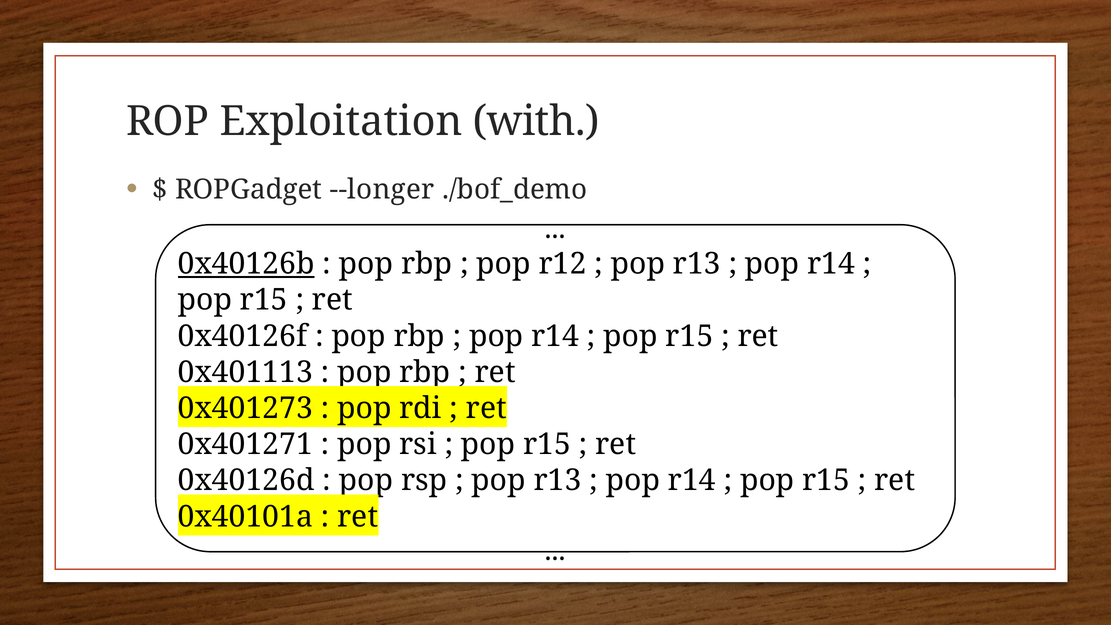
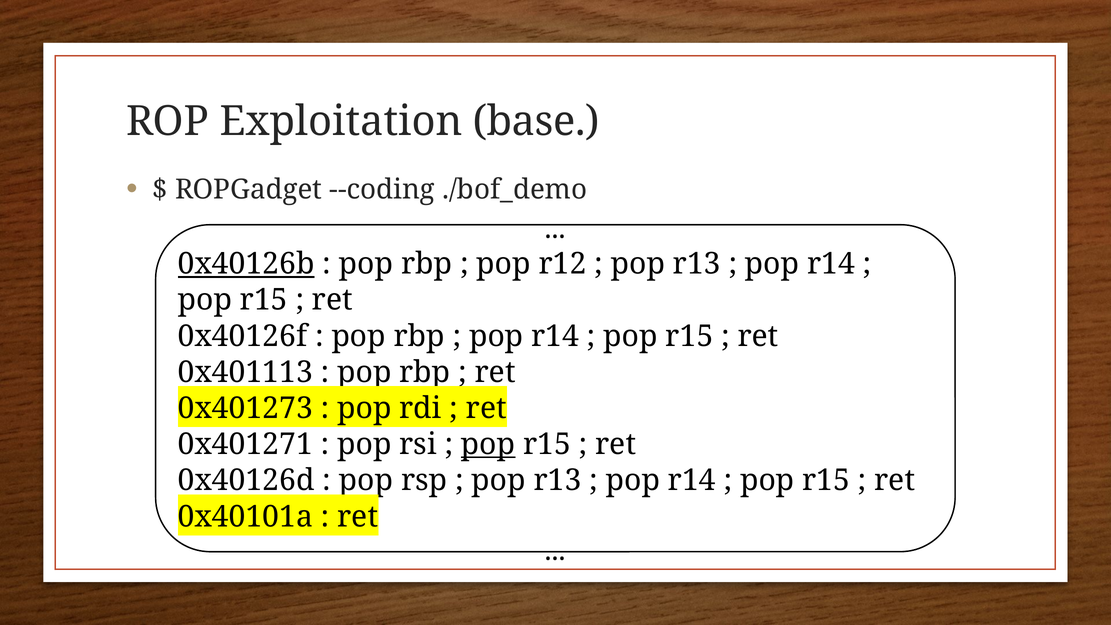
with: with -> base
--longer: --longer -> --coding
pop at (488, 444) underline: none -> present
